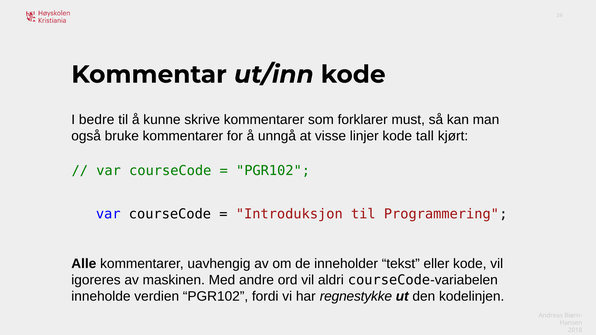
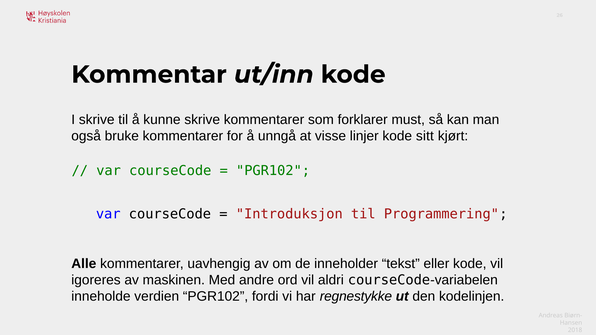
I bedre: bedre -> skrive
tall: tall -> sitt
